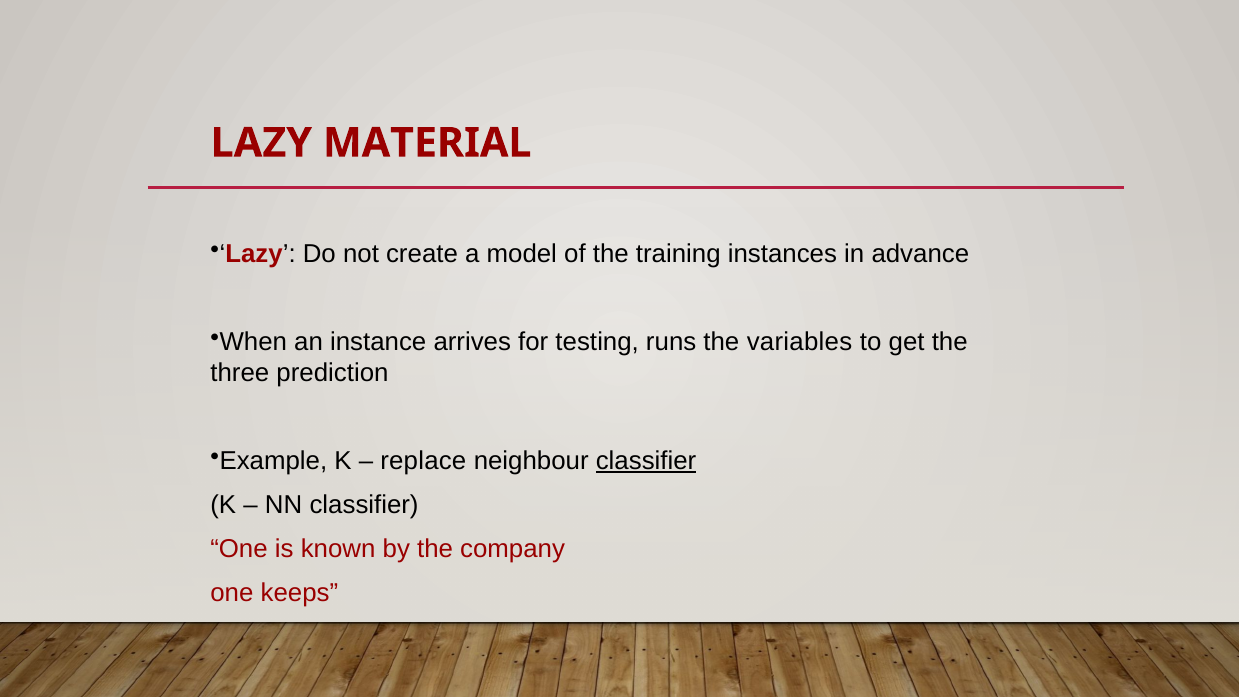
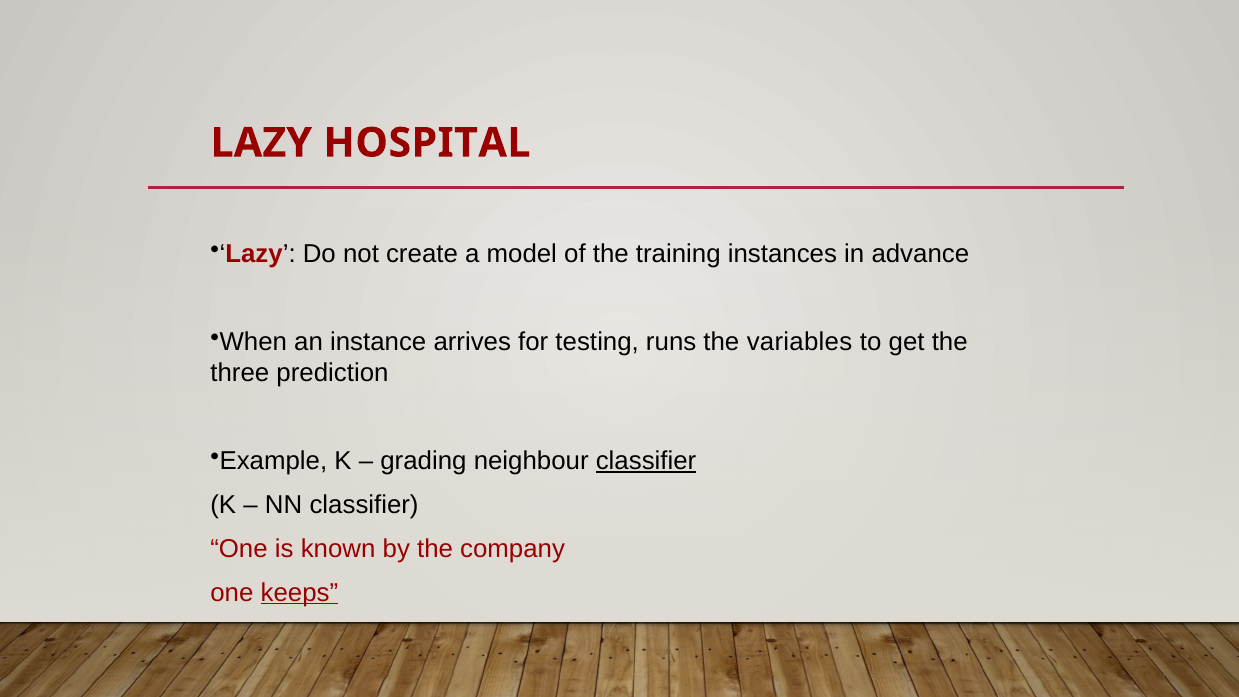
MATERIAL: MATERIAL -> HOSPITAL
replace: replace -> grading
keeps underline: none -> present
